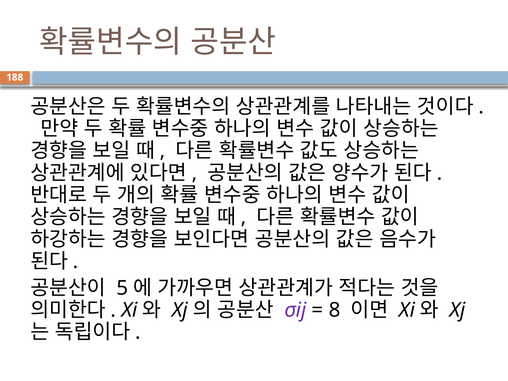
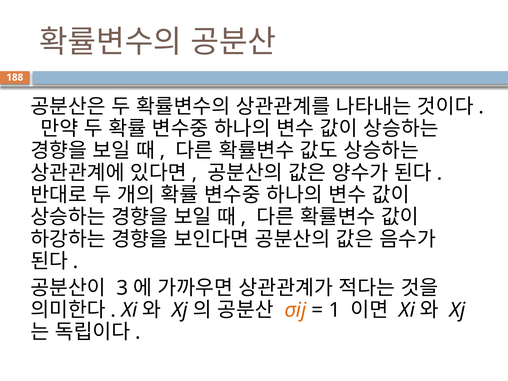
5: 5 -> 3
σij colour: purple -> orange
8: 8 -> 1
